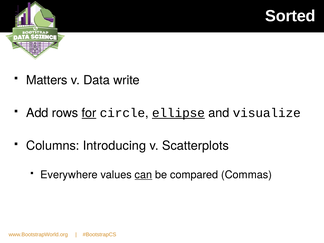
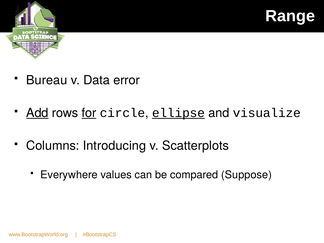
Sorted: Sorted -> Range
Matters: Matters -> Bureau
write: write -> error
Add underline: none -> present
can underline: present -> none
Commas: Commas -> Suppose
